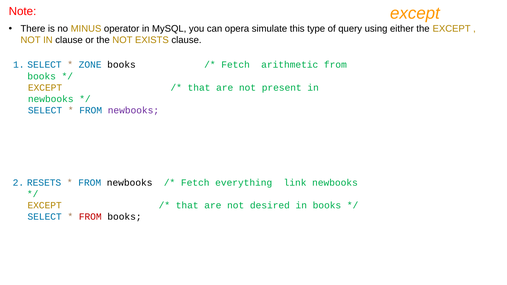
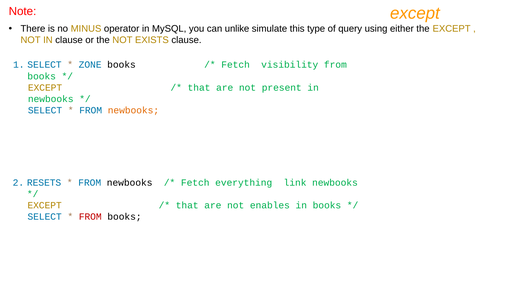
opera: opera -> unlike
arithmetic: arithmetic -> visibility
newbooks at (133, 111) colour: purple -> orange
desired: desired -> enables
